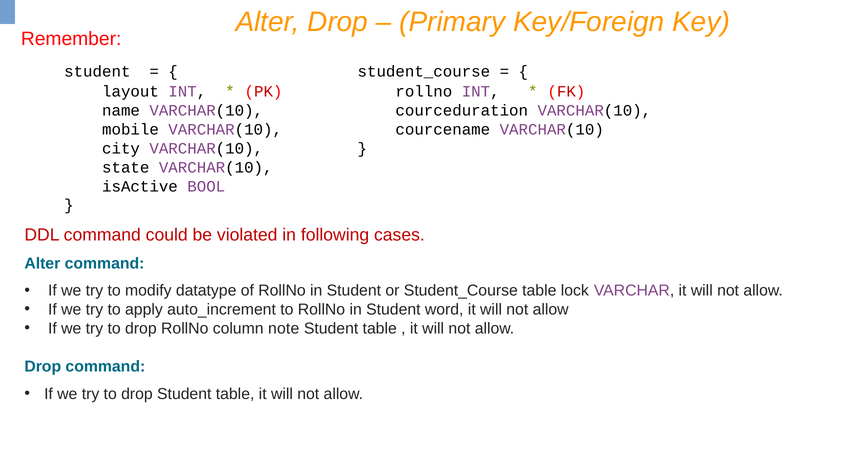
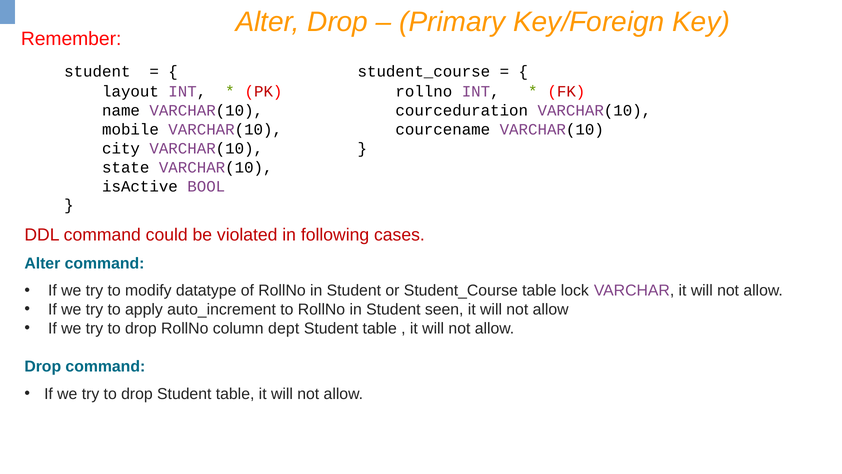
word: word -> seen
note: note -> dept
